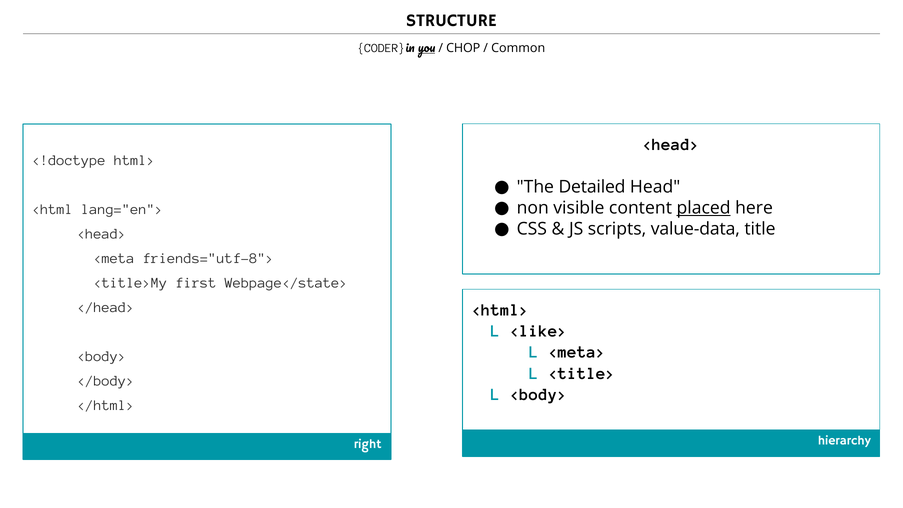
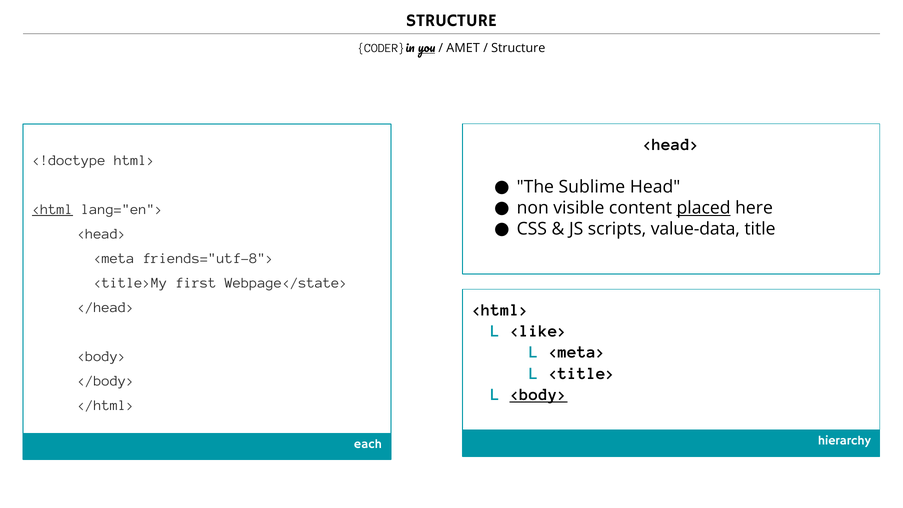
CHOP: CHOP -> AMET
Common at (518, 48): Common -> Structure
Detailed: Detailed -> Sublime
<html underline: none -> present
<body> at (539, 394) underline: none -> present
right: right -> each
